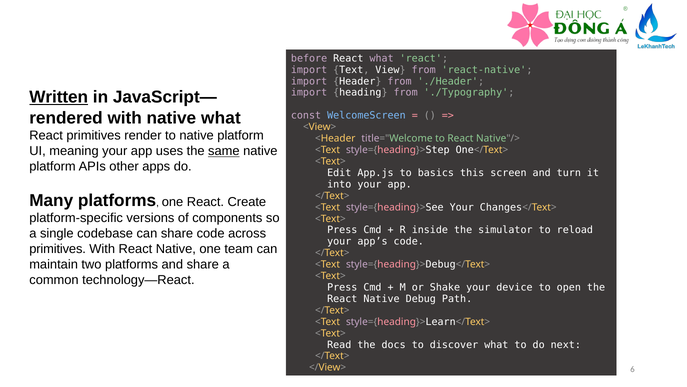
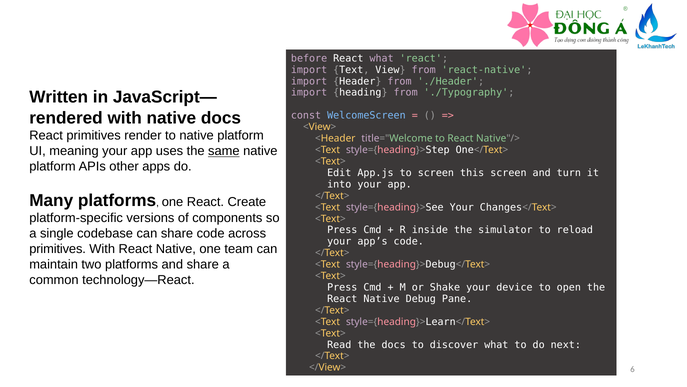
Written underline: present -> none
native what: what -> docs
to basics: basics -> screen
Path: Path -> Pane
